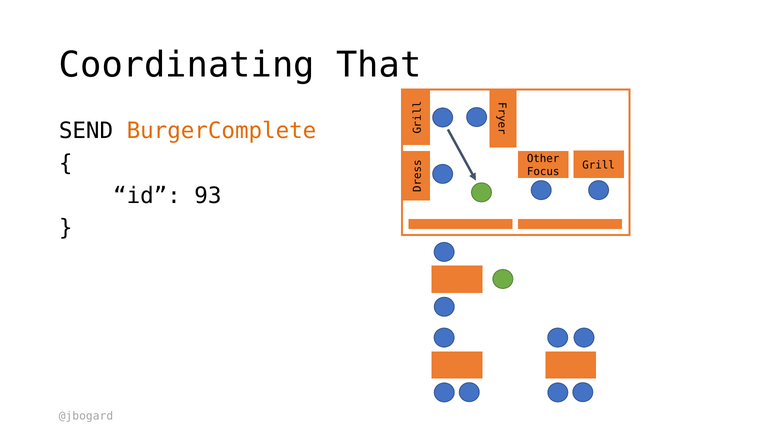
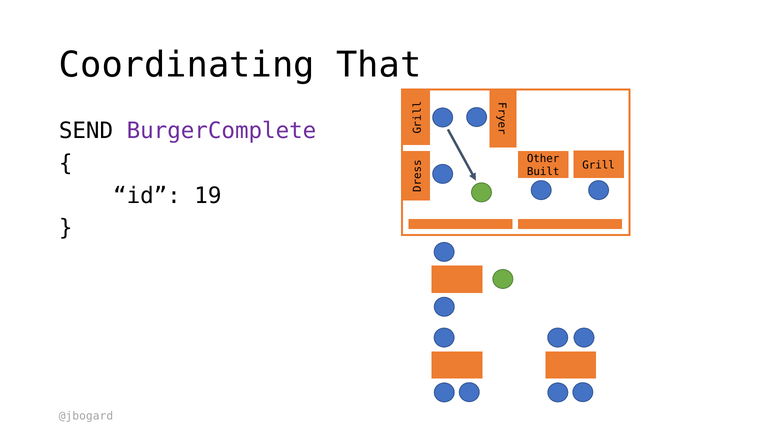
BurgerComplete colour: orange -> purple
Focus: Focus -> Built
93: 93 -> 19
